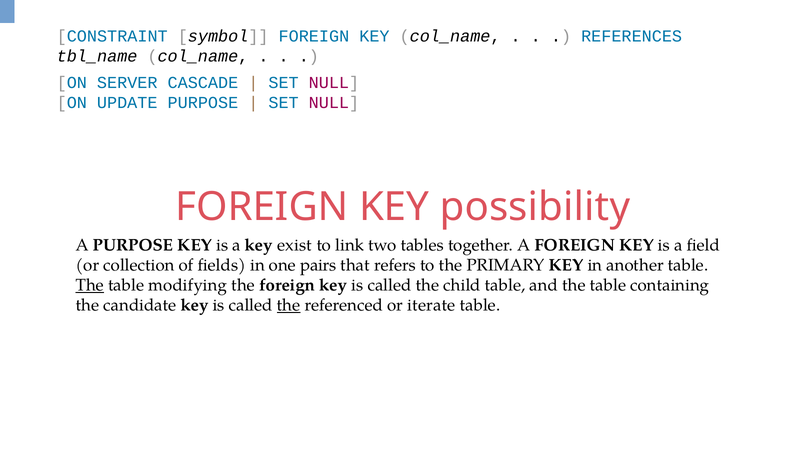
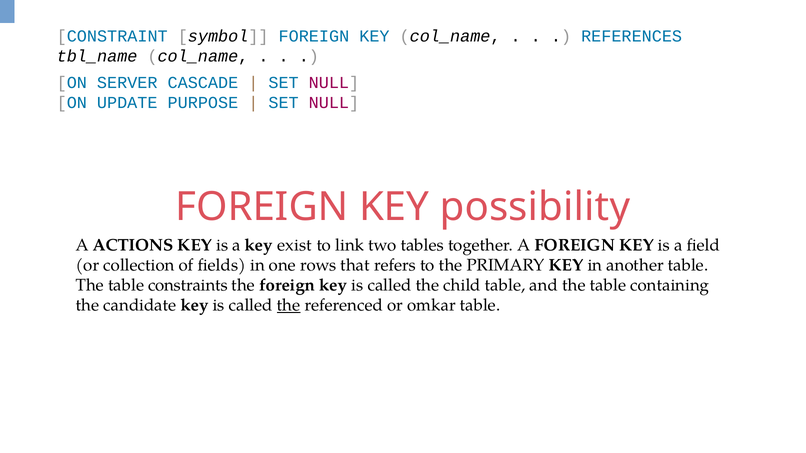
A PURPOSE: PURPOSE -> ACTIONS
pairs: pairs -> rows
The at (90, 286) underline: present -> none
modifying: modifying -> constraints
iterate: iterate -> omkar
